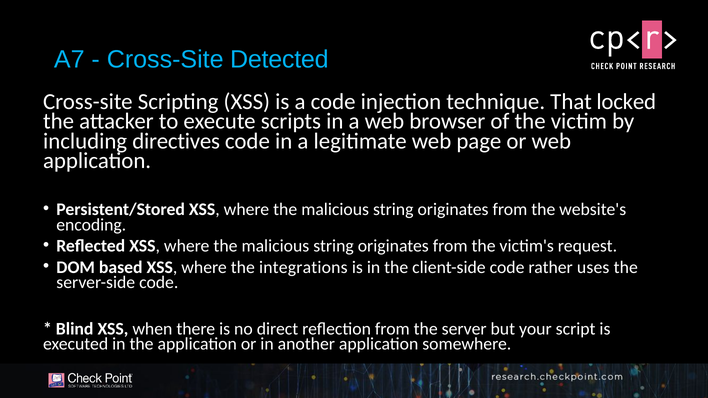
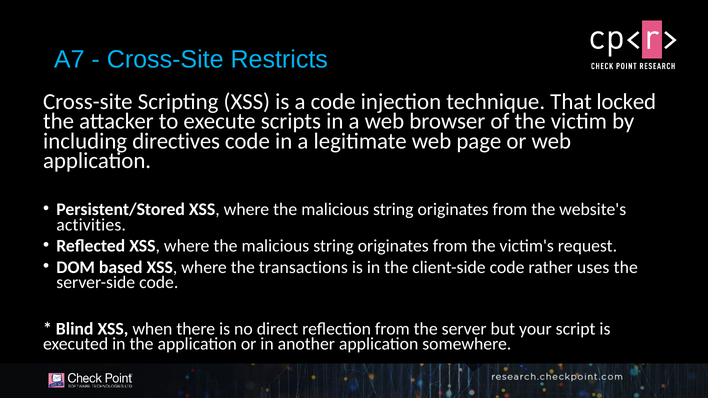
Detected: Detected -> Restricts
encoding: encoding -> activities
integrations: integrations -> transactions
